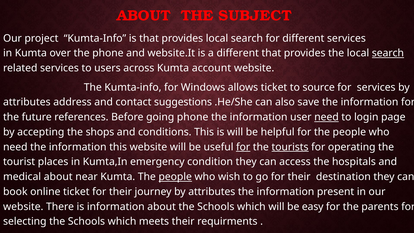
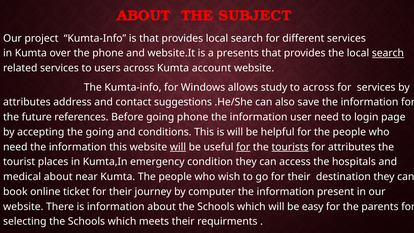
a different: different -> presents
allows ticket: ticket -> study
to source: source -> across
need at (326, 117) underline: present -> none
the shops: shops -> going
will at (178, 147) underline: none -> present
for operating: operating -> attributes
people at (175, 177) underline: present -> none
journey by attributes: attributes -> computer
